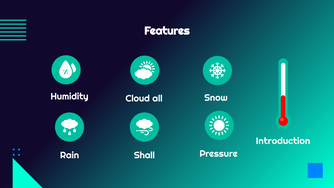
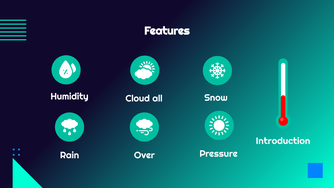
Shall: Shall -> Over
